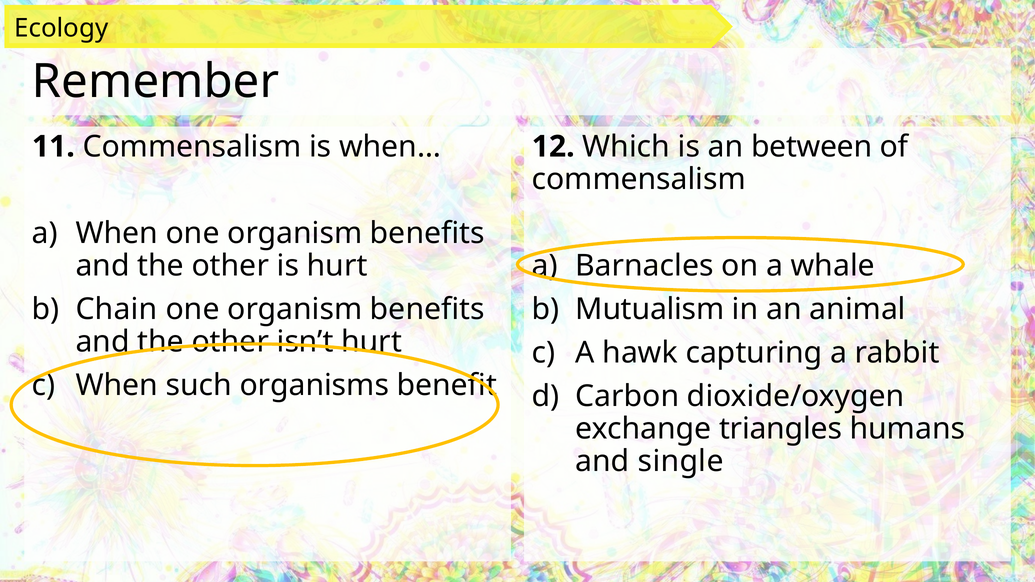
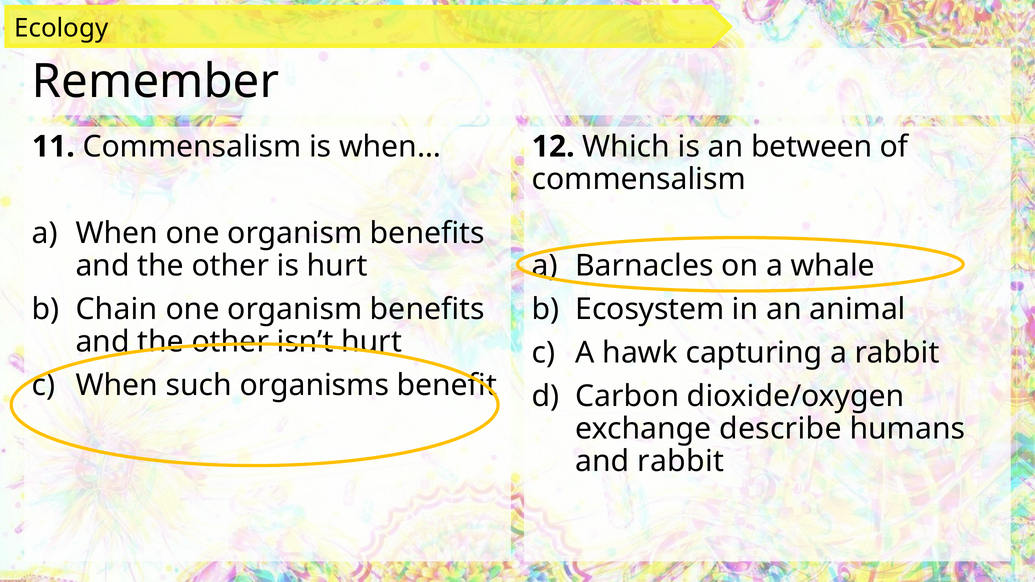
Mutualism: Mutualism -> Ecosystem
triangles: triangles -> describe
and single: single -> rabbit
